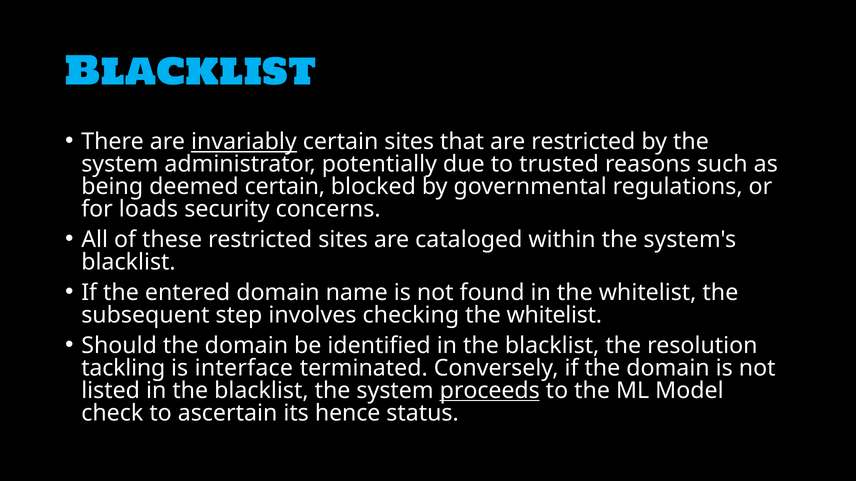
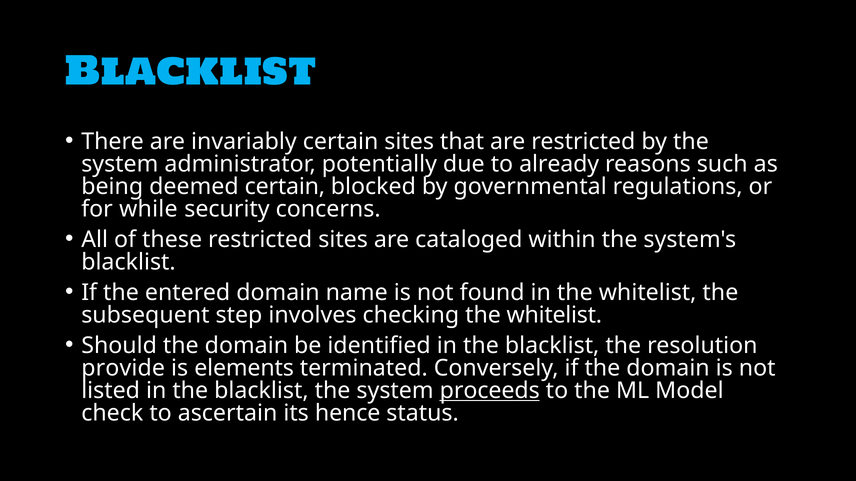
invariably underline: present -> none
trusted: trusted -> already
loads: loads -> while
tackling: tackling -> provide
interface: interface -> elements
